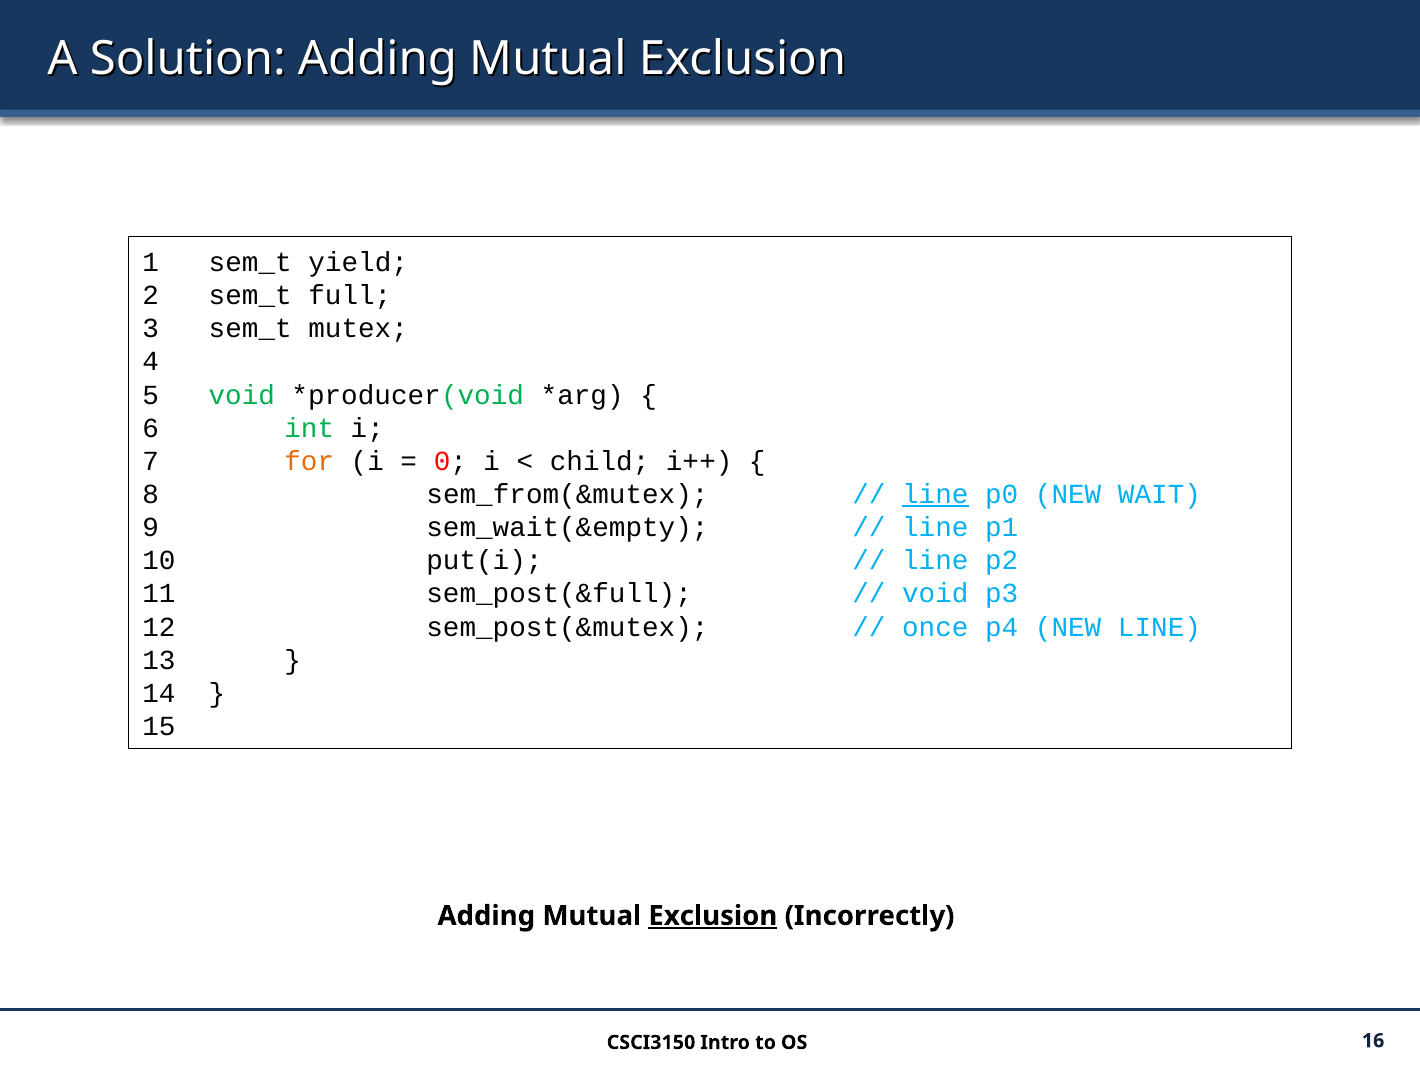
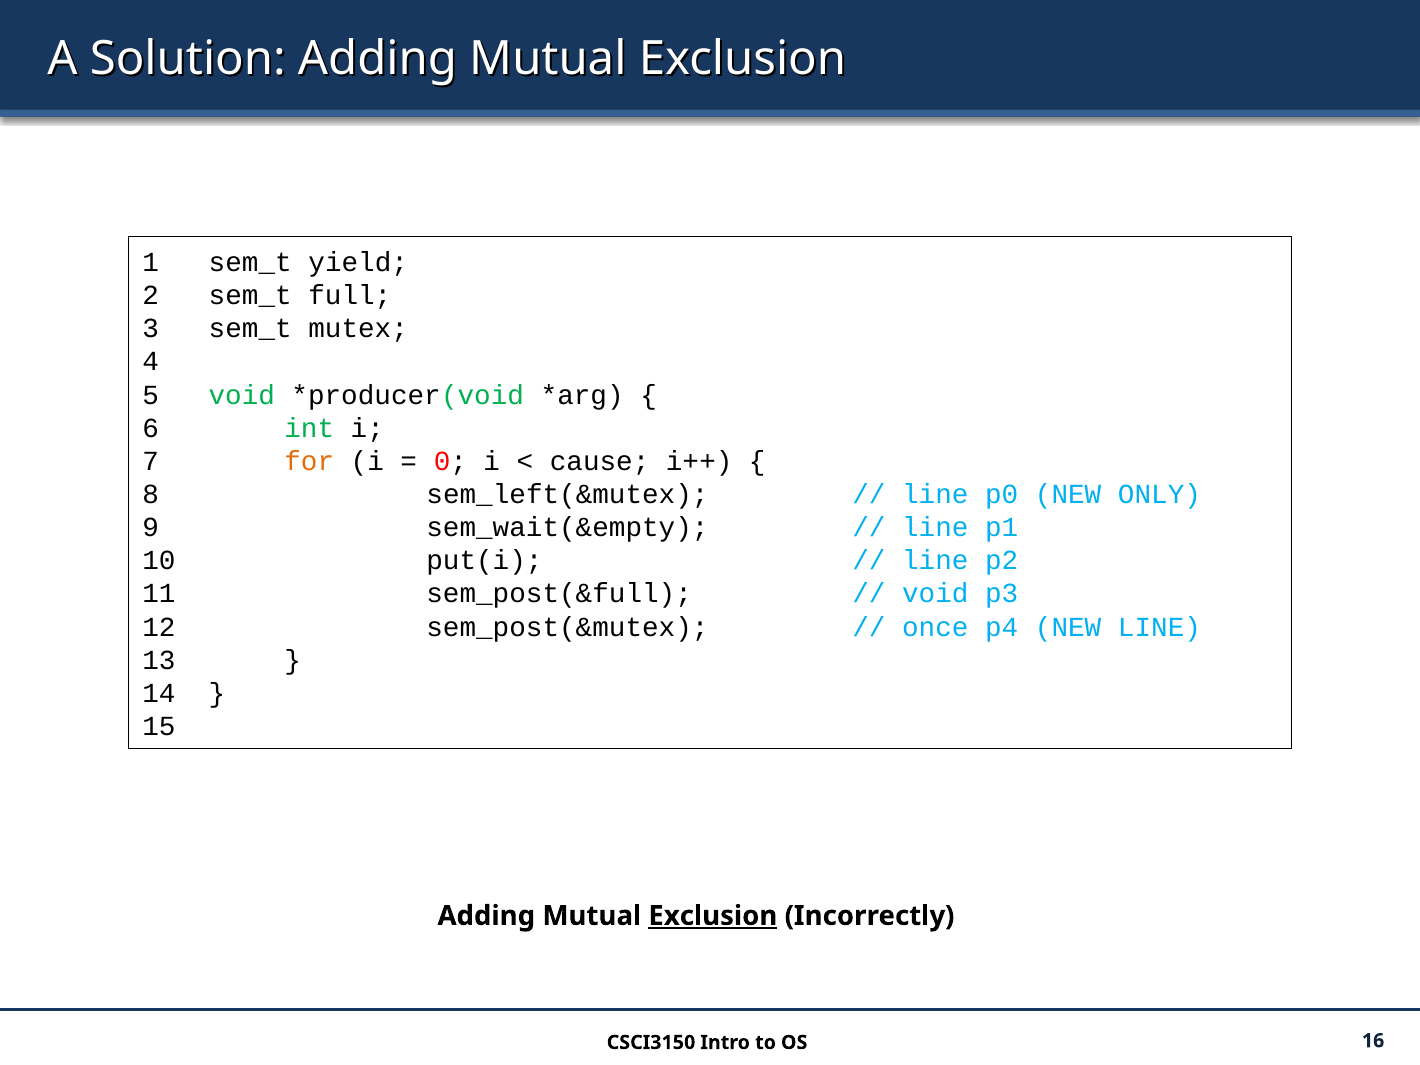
child: child -> cause
sem_from(&mutex: sem_from(&mutex -> sem_left(&mutex
line at (935, 494) underline: present -> none
WAIT: WAIT -> ONLY
